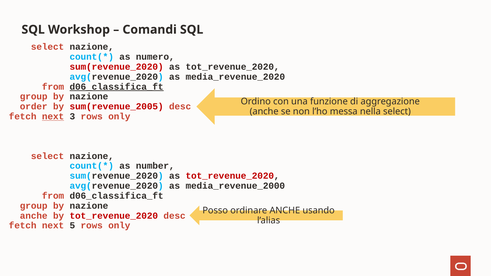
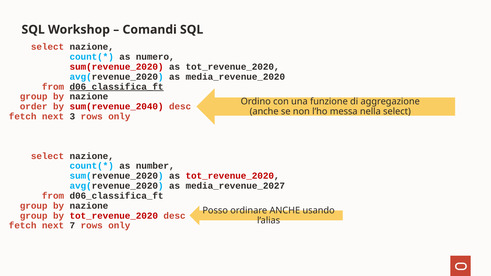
sum(revenue_2005: sum(revenue_2005 -> sum(revenue_2040
next at (53, 117) underline: present -> none
media_revenue_2000: media_revenue_2000 -> media_revenue_2027
anche at (34, 216): anche -> group
5: 5 -> 7
